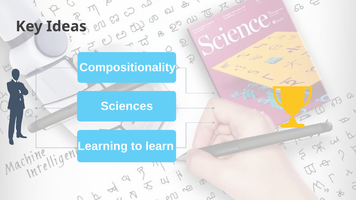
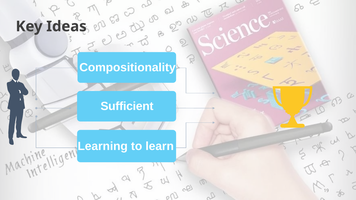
Sciences: Sciences -> Sufficient
